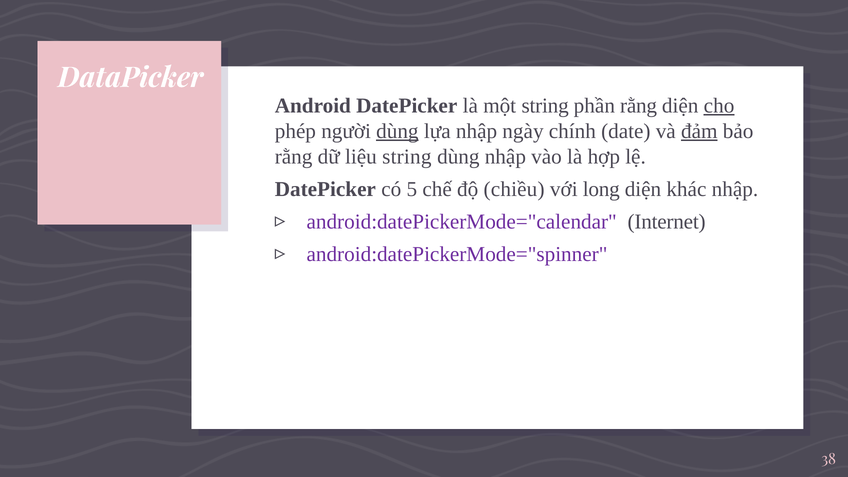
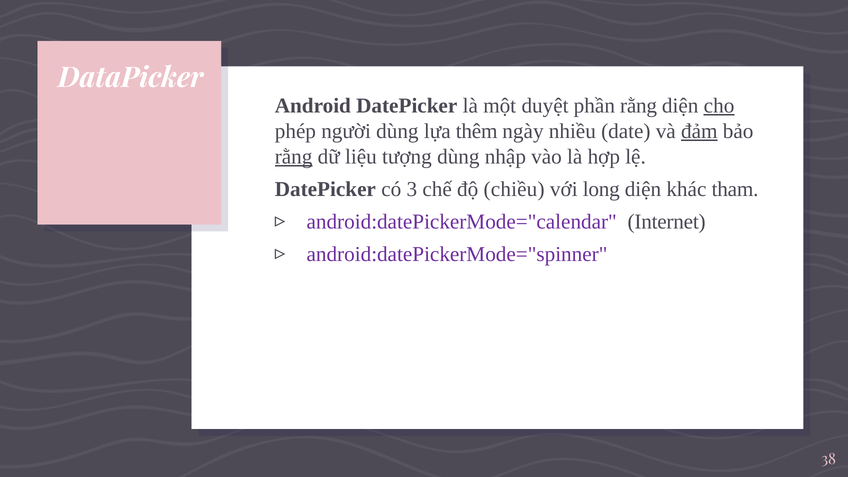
một string: string -> duyệt
dùng at (397, 131) underline: present -> none
lựa nhập: nhập -> thêm
chính: chính -> nhiều
rằng at (294, 157) underline: none -> present
liệu string: string -> tượng
5: 5 -> 3
khác nhập: nhập -> tham
